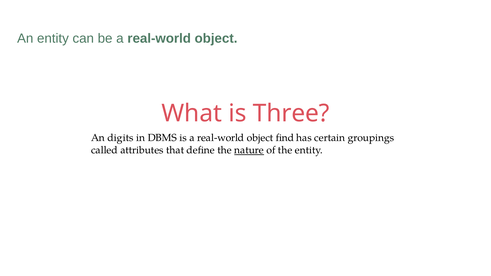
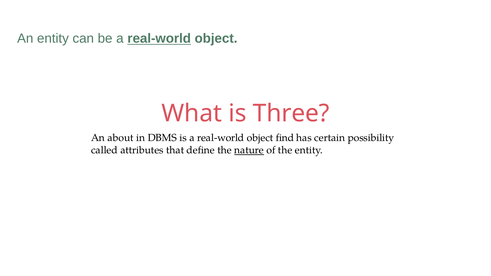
real-world at (159, 39) underline: none -> present
digits: digits -> about
groupings: groupings -> possibility
